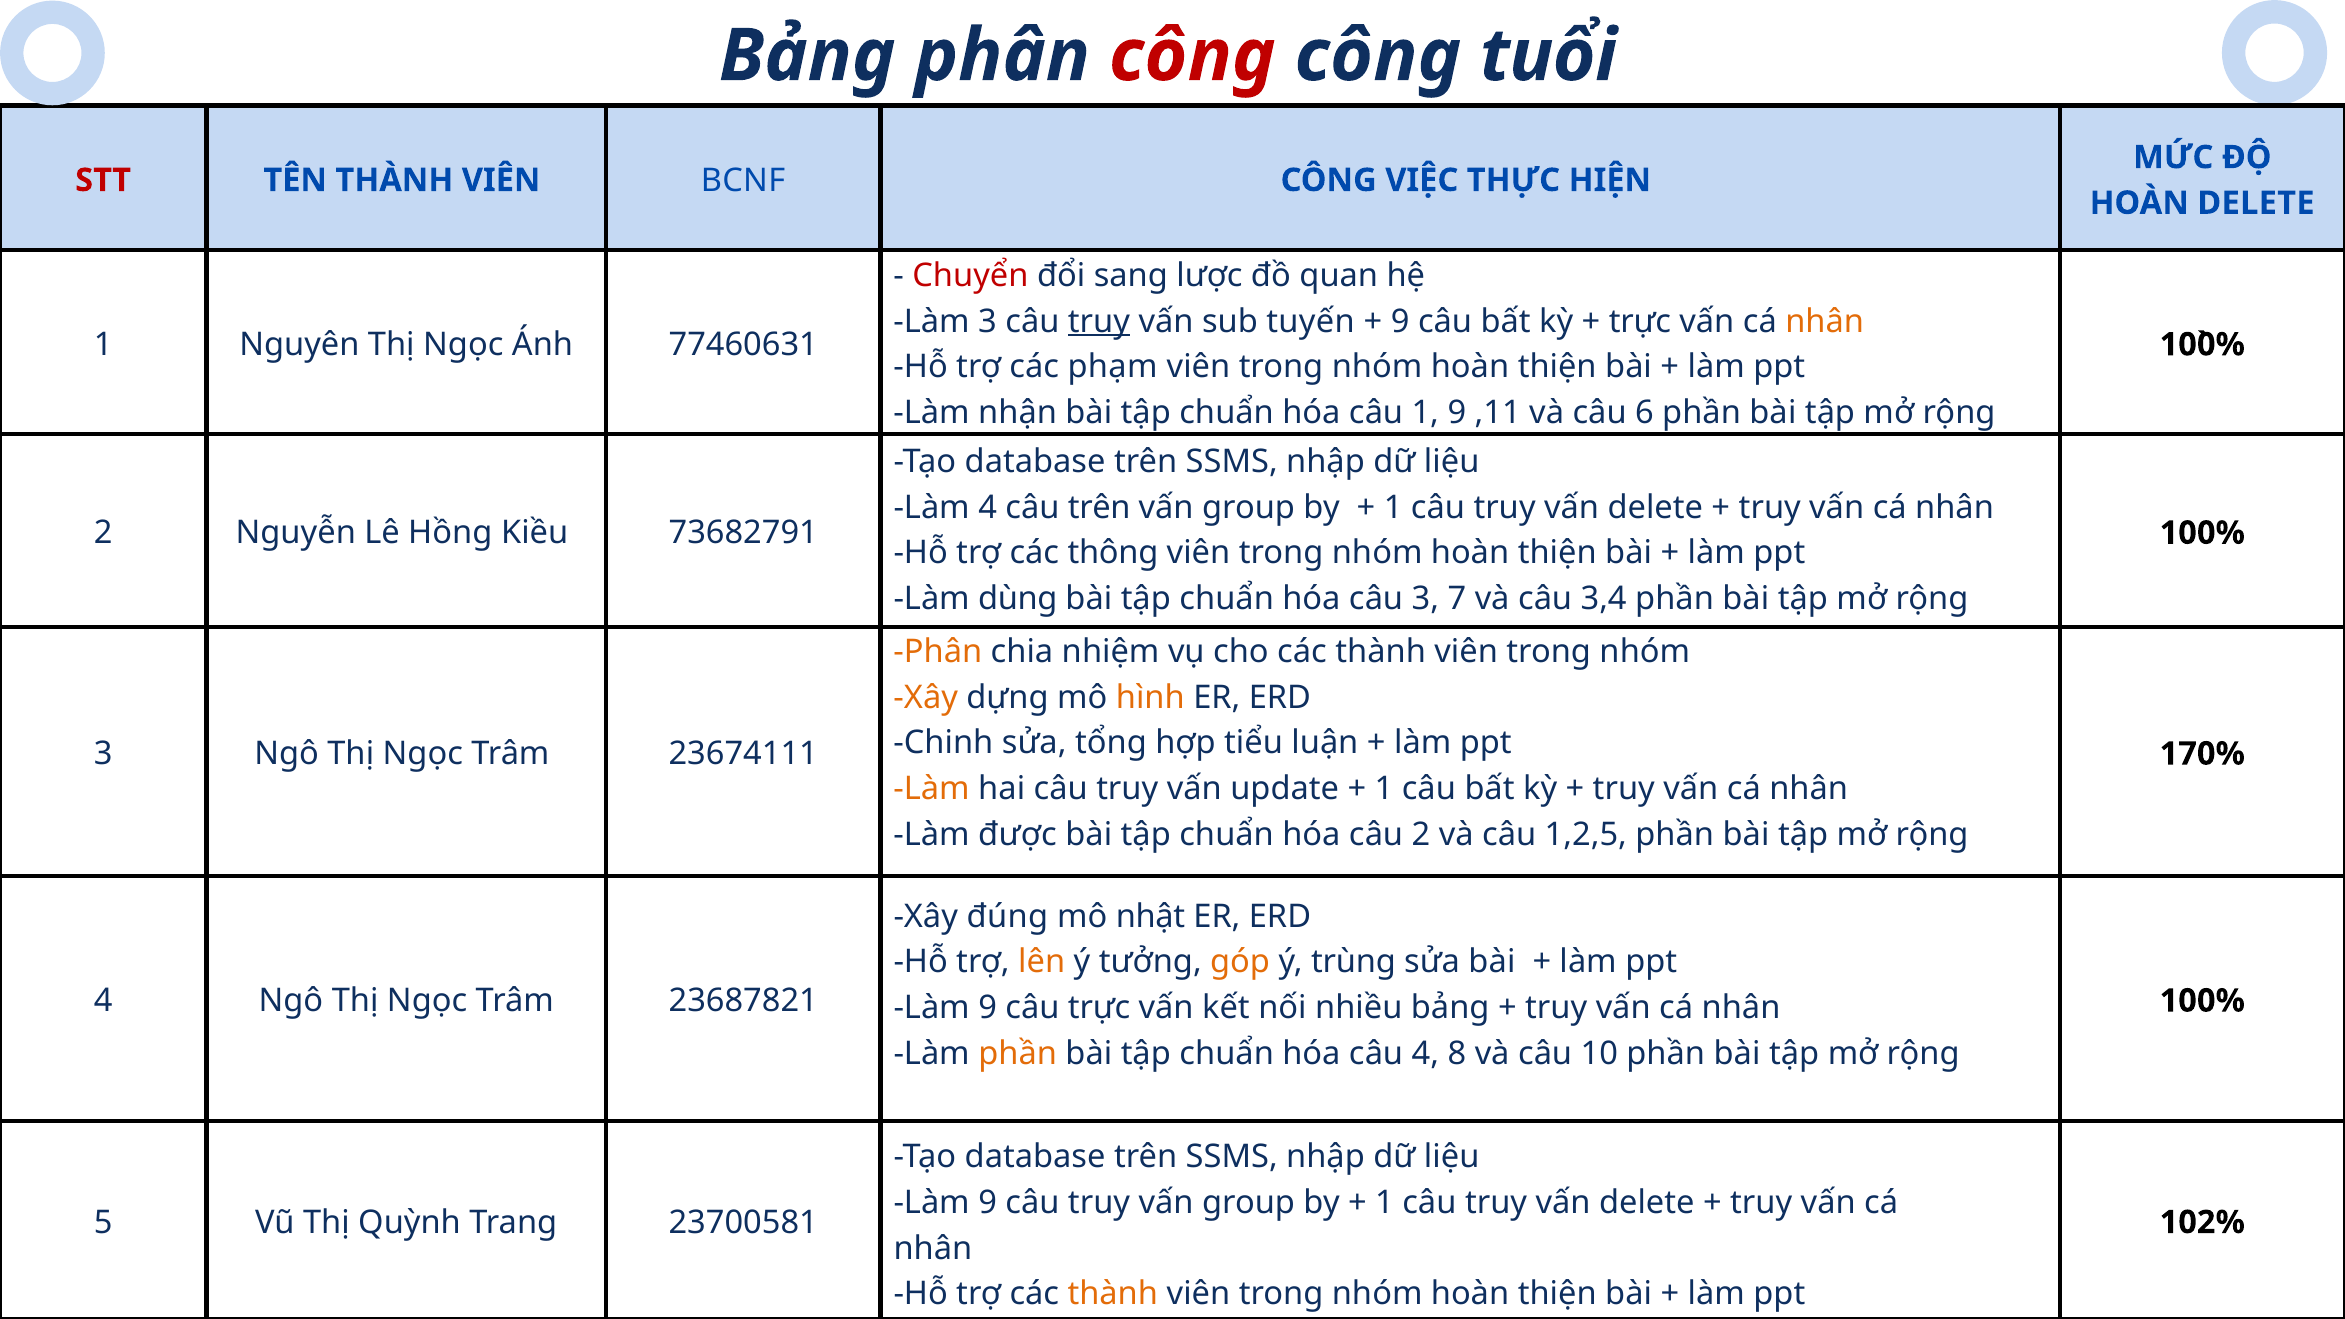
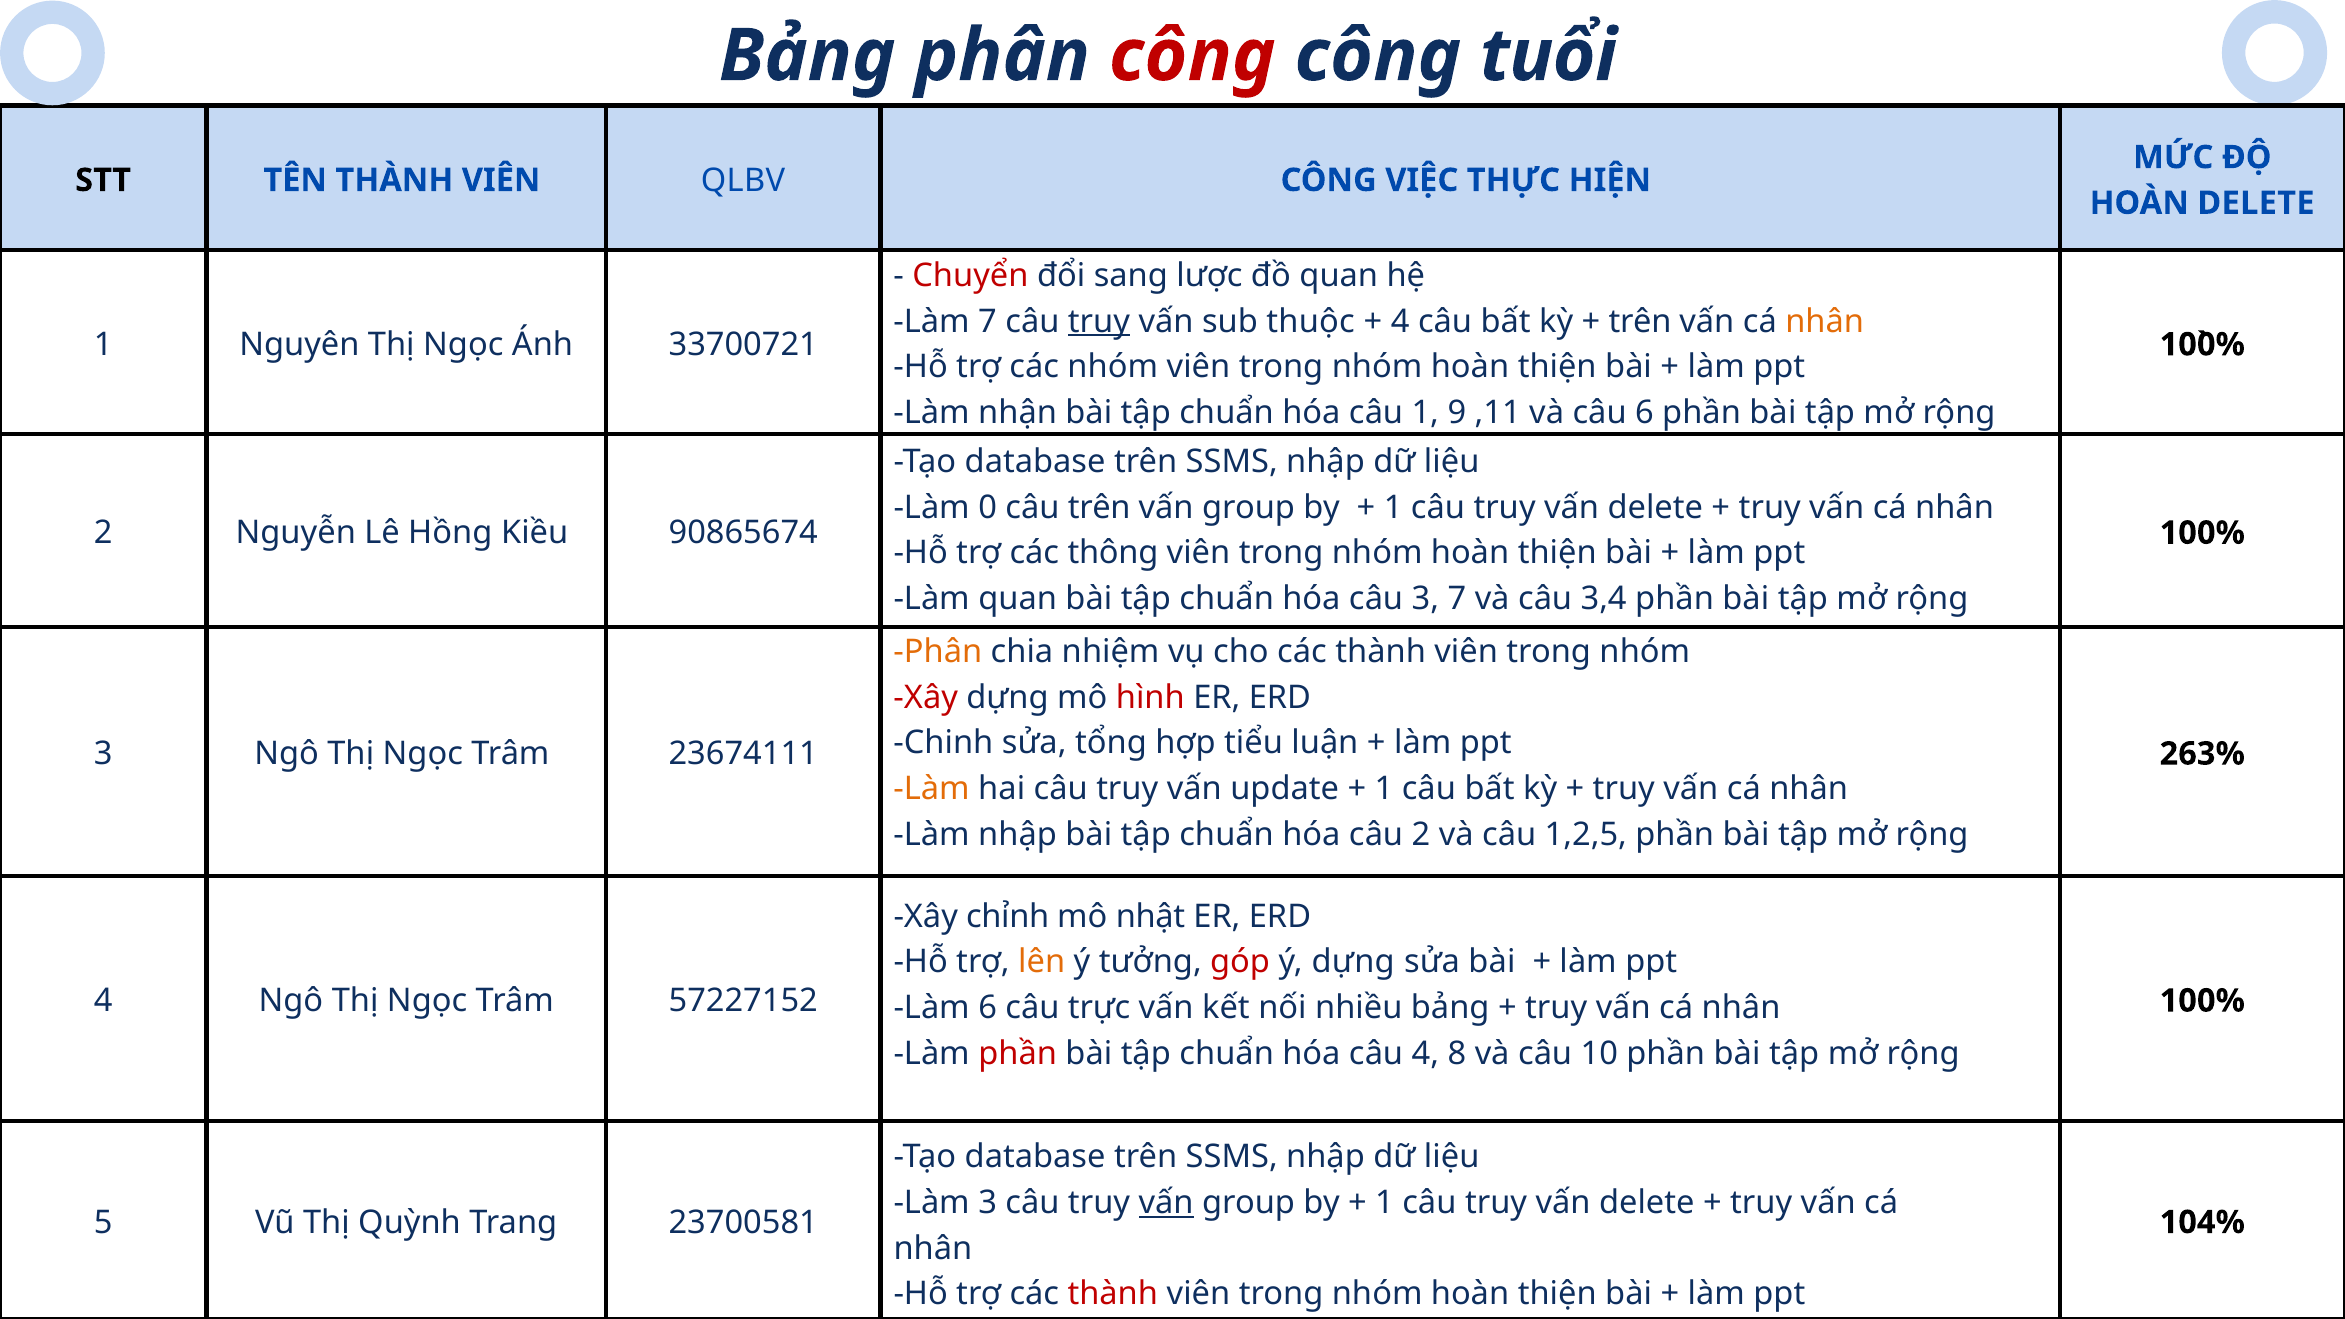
STT colour: red -> black
BCNF: BCNF -> QLBV
Làm 3: 3 -> 7
tuyến: tuyến -> thuộc
9 at (1400, 321): 9 -> 4
trực at (1640, 321): trực -> trên
77460631: 77460631 -> 33700721
các phạm: phạm -> nhóm
Làm 4: 4 -> 0
73682791: 73682791 -> 90865674
Làm dùng: dùng -> quan
Xây at (926, 698) colour: orange -> red
hình colour: orange -> red
170%: 170% -> 263%
Làm được: được -> nhập
đúng: đúng -> chỉnh
góp colour: orange -> red
ý trùng: trùng -> dựng
23687821: 23687821 -> 57227152
9 at (988, 1008): 9 -> 6
phần at (1018, 1053) colour: orange -> red
9 at (988, 1203): 9 -> 3
vấn at (1166, 1203) underline: none -> present
102%: 102% -> 104%
thành at (1113, 1294) colour: orange -> red
